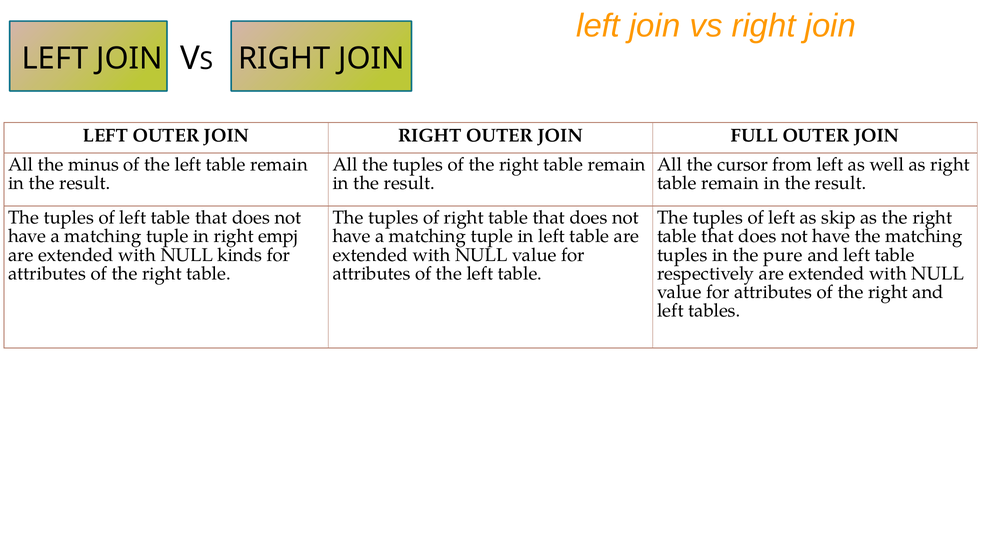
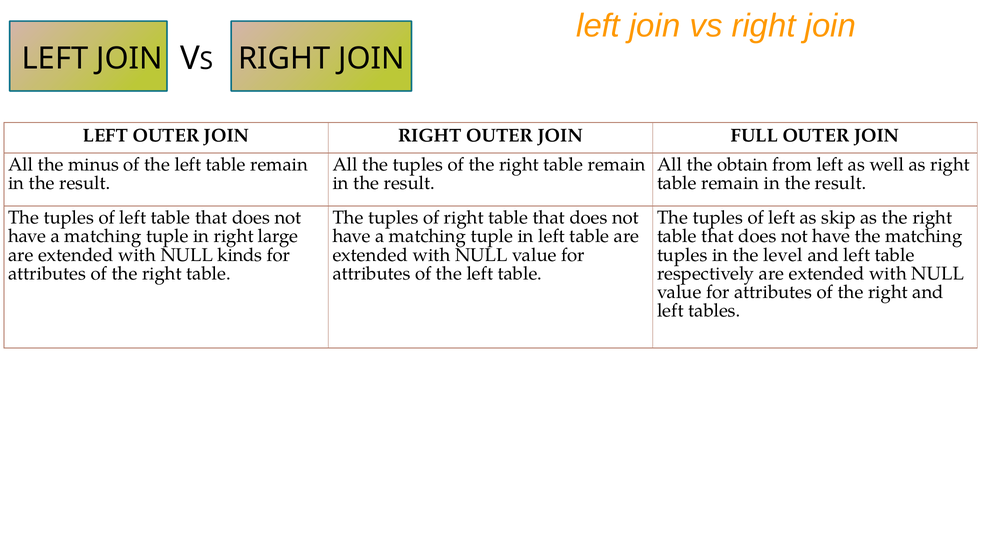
cursor: cursor -> obtain
empj: empj -> large
pure: pure -> level
